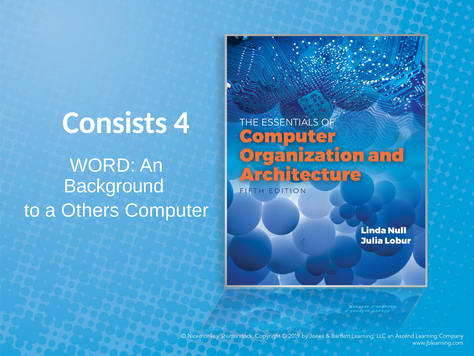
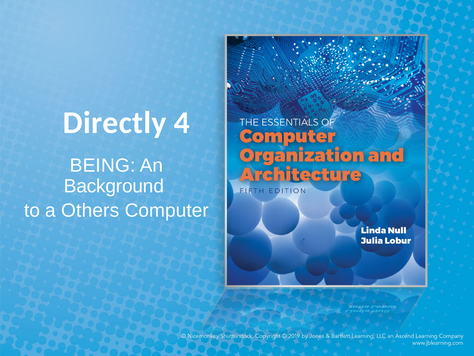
Consists: Consists -> Directly
WORD: WORD -> BEING
